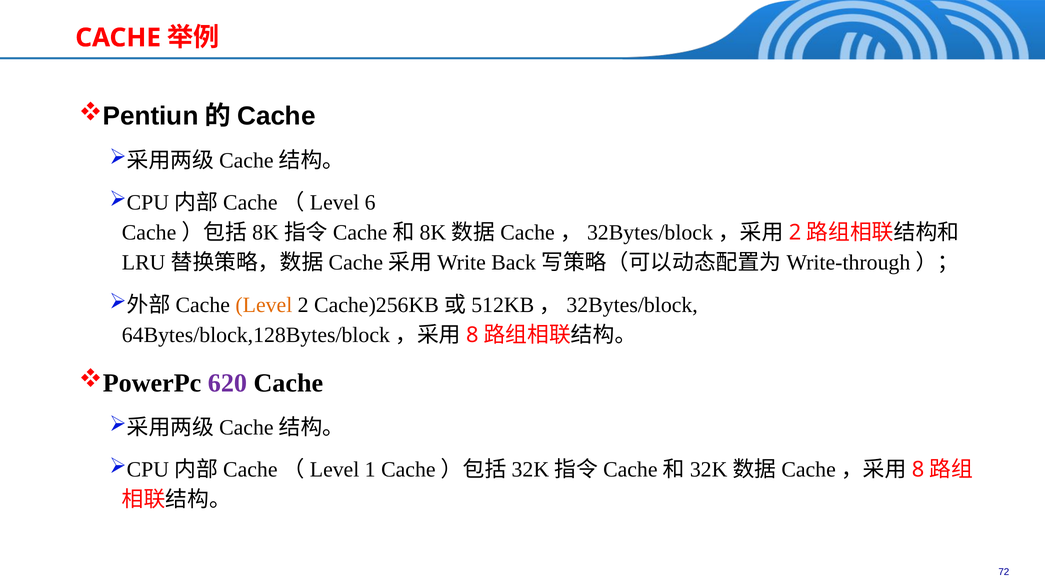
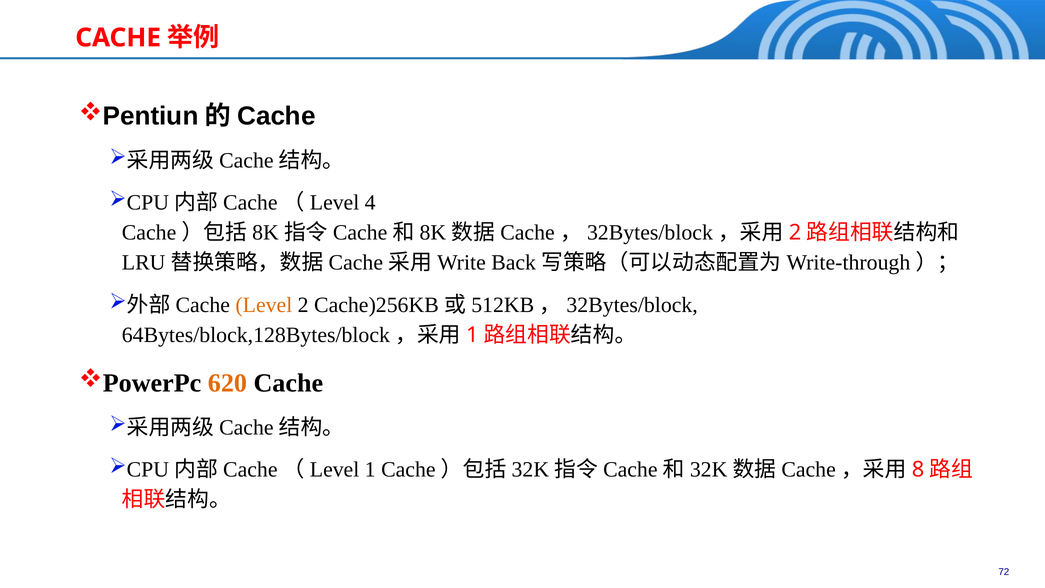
6: 6 -> 4
8 at (472, 335): 8 -> 1
620 colour: purple -> orange
